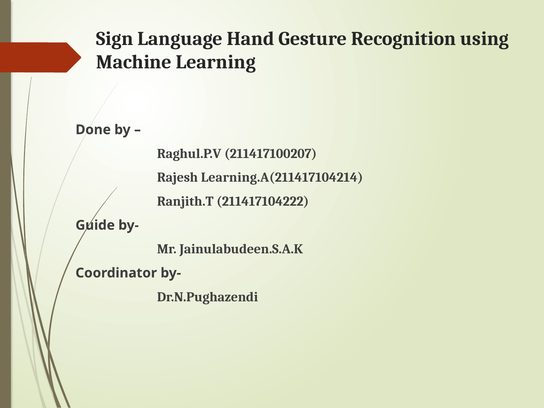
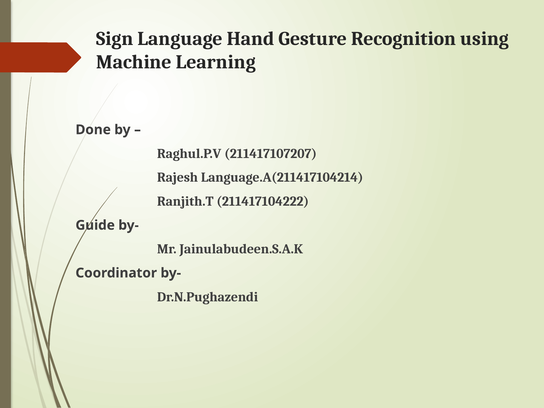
211417100207: 211417100207 -> 211417107207
Learning.A(211417104214: Learning.A(211417104214 -> Language.A(211417104214
